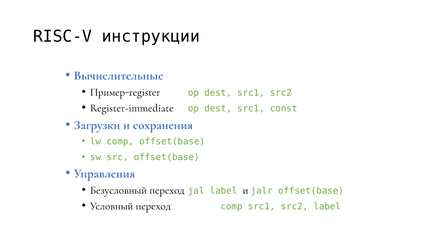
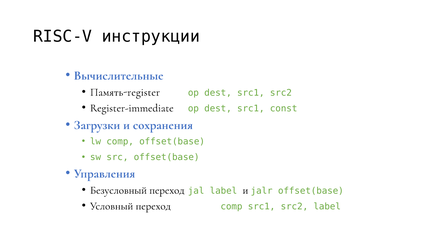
Пример-register: Пример-register -> Память-register
